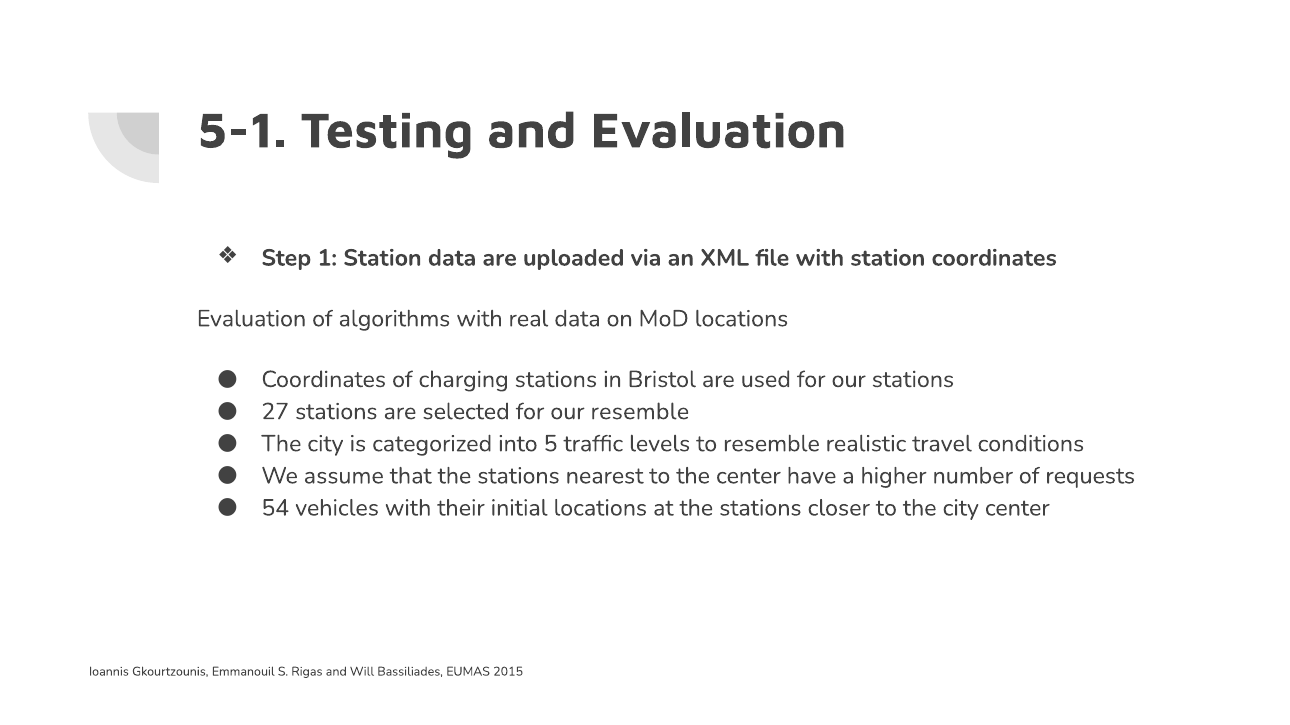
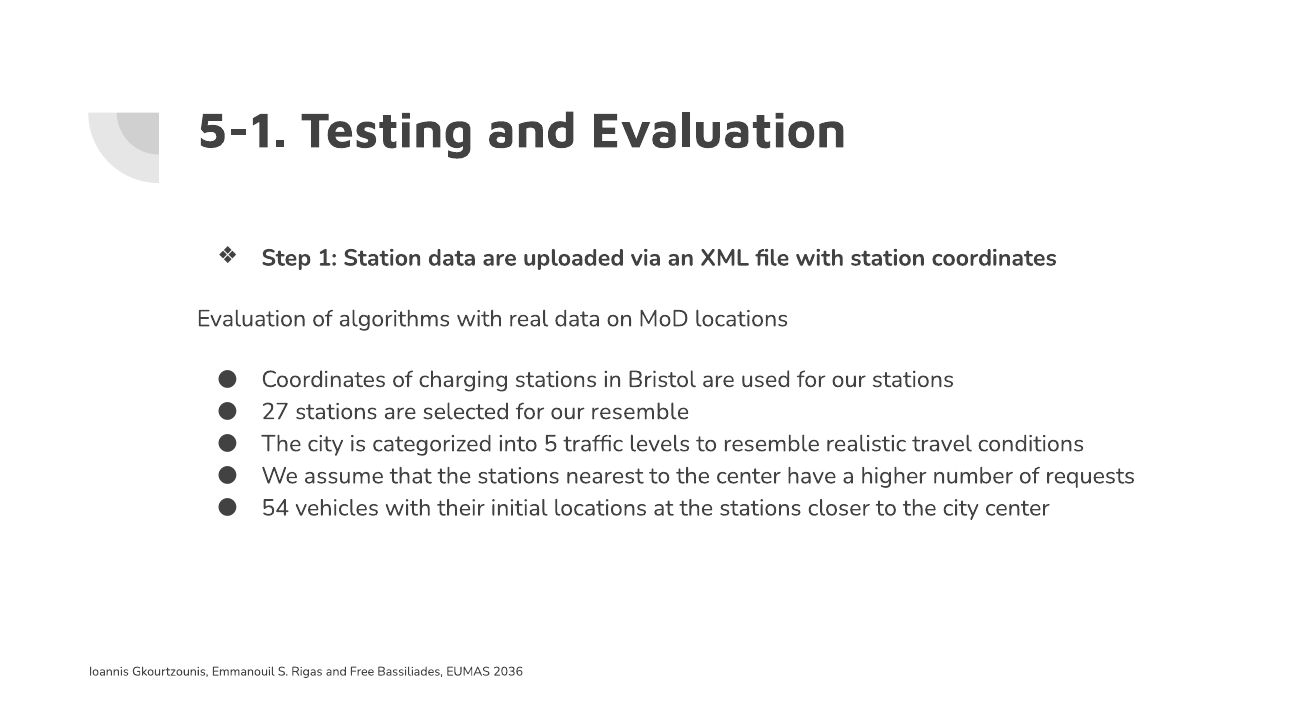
Will: Will -> Free
2015: 2015 -> 2036
